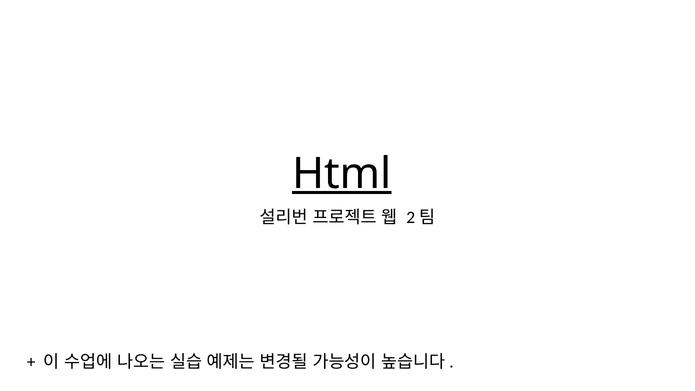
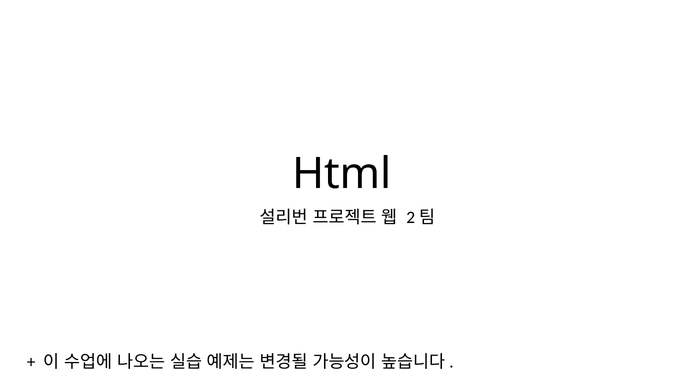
Html underline: present -> none
